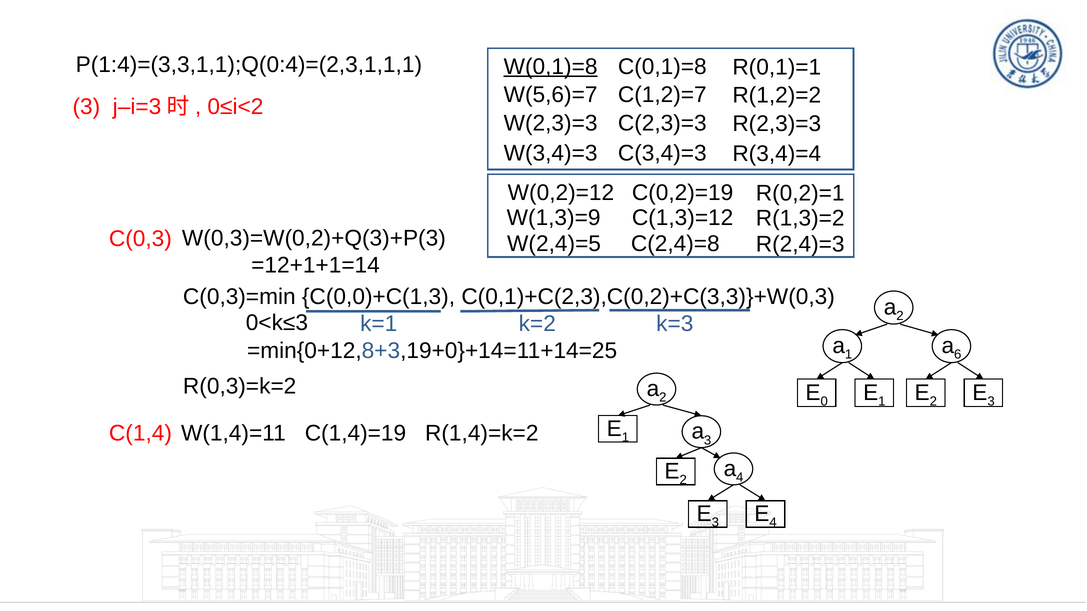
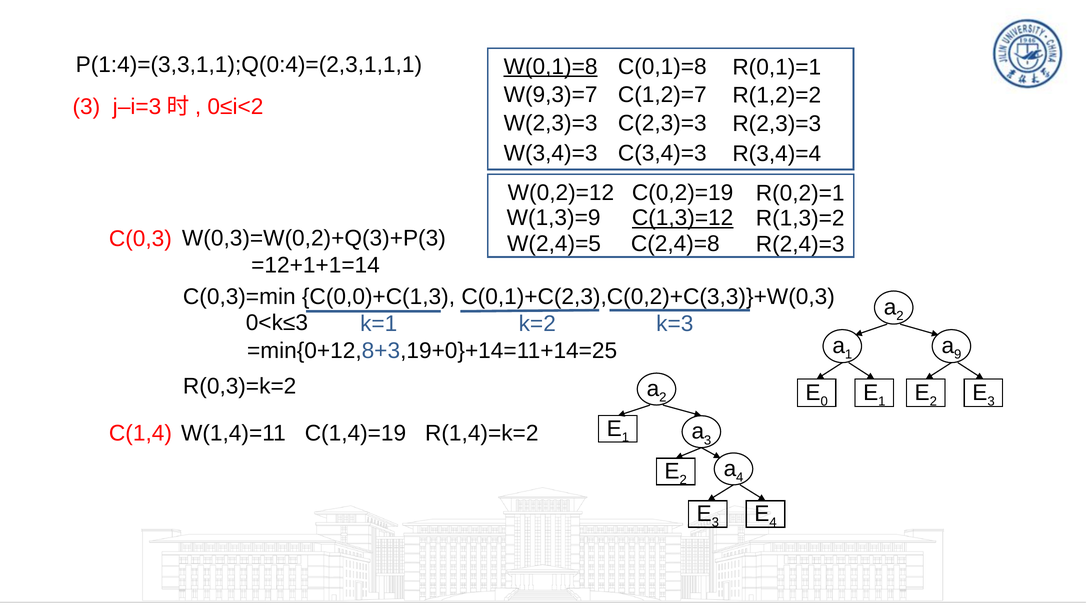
W(5,6)=7: W(5,6)=7 -> W(9,3)=7
C(1,3)=12 underline: none -> present
6: 6 -> 9
